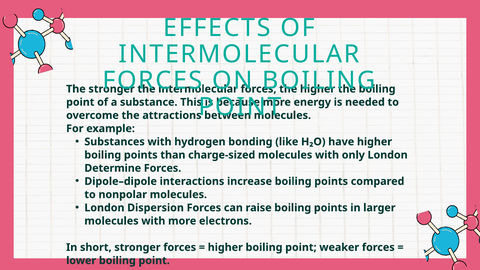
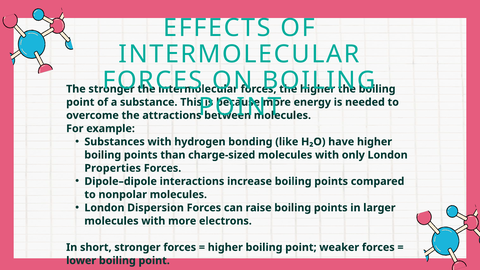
Determine: Determine -> Properties
